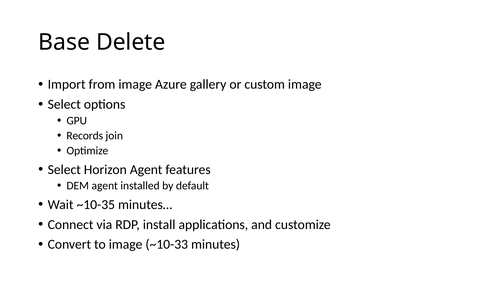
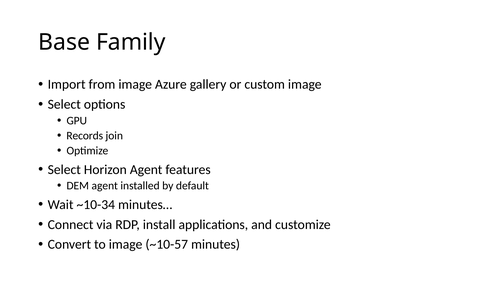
Delete: Delete -> Family
~10-35: ~10-35 -> ~10-34
~10-33: ~10-33 -> ~10-57
